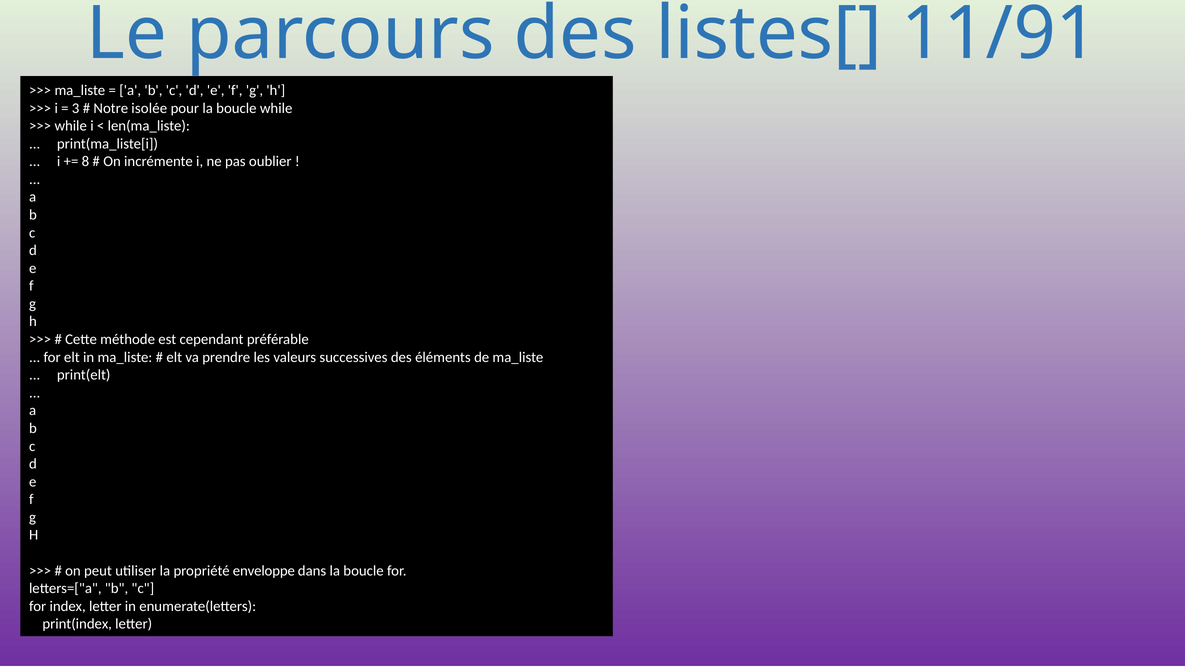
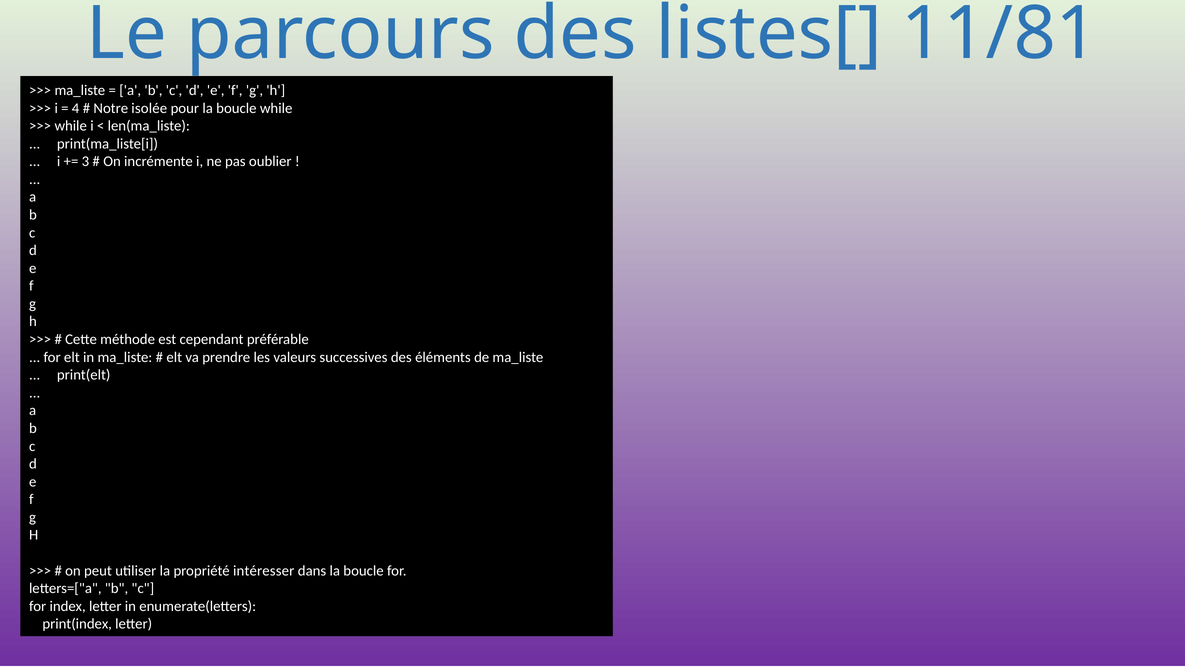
11/91: 11/91 -> 11/81
3: 3 -> 4
8: 8 -> 3
enveloppe: enveloppe -> intéresser
